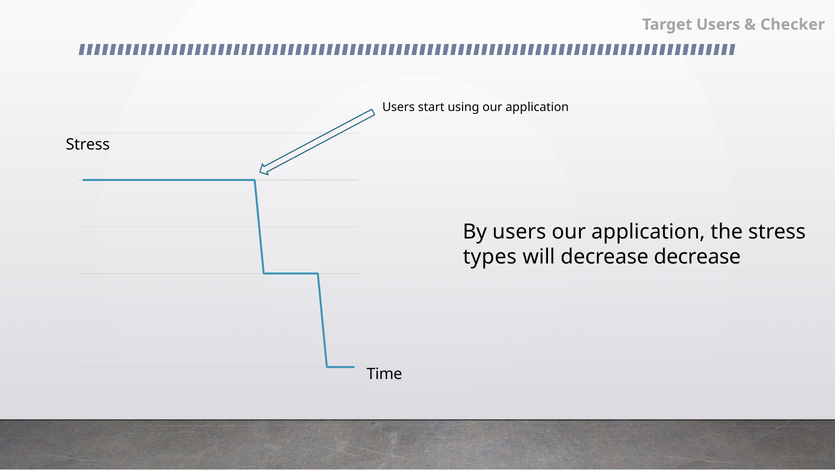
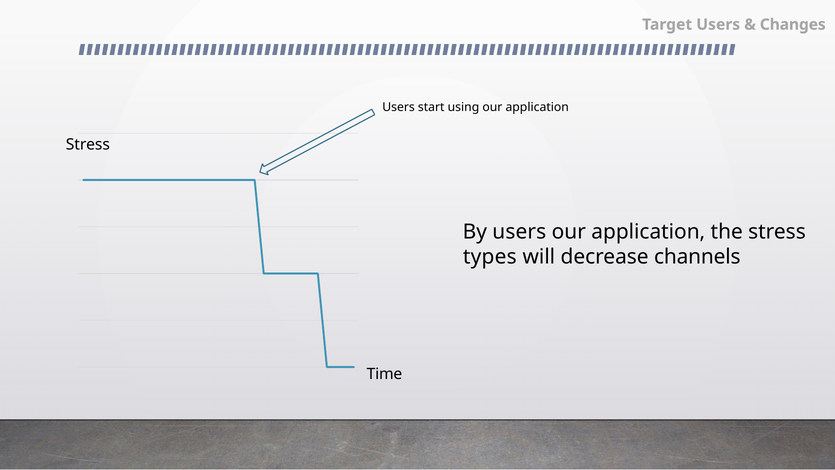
Checker: Checker -> Changes
decrease decrease: decrease -> channels
